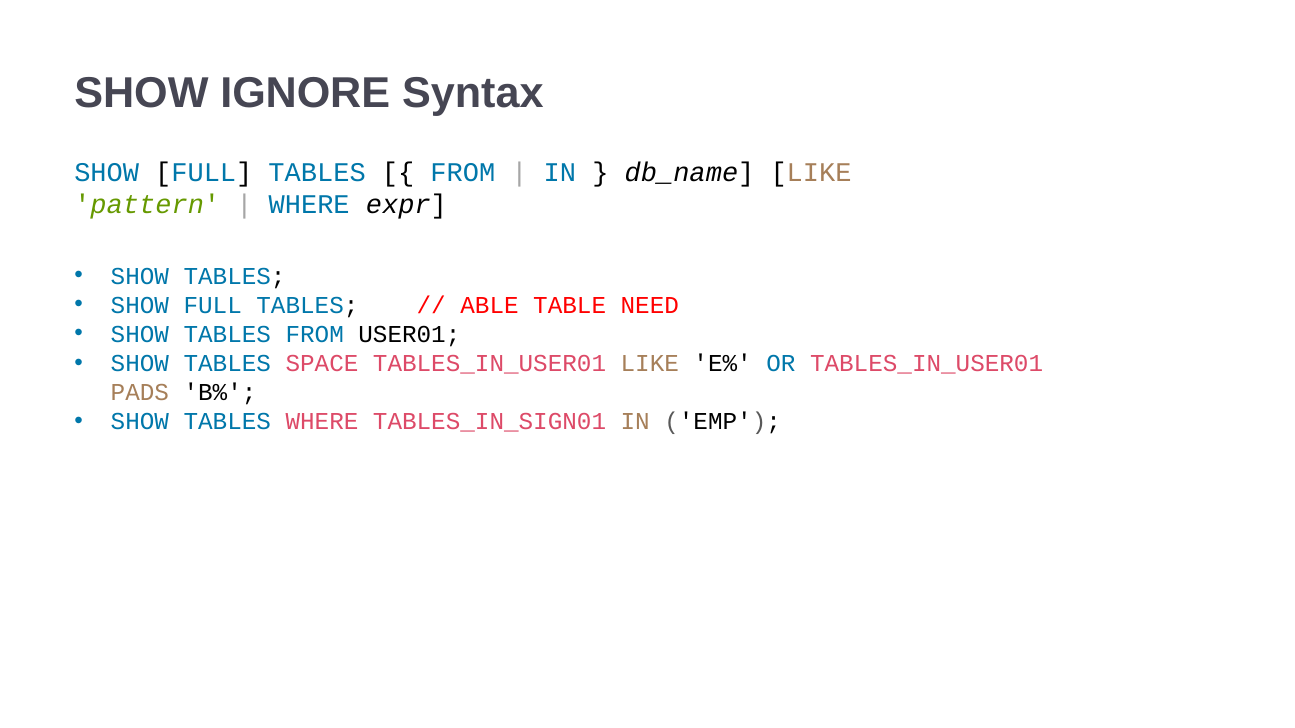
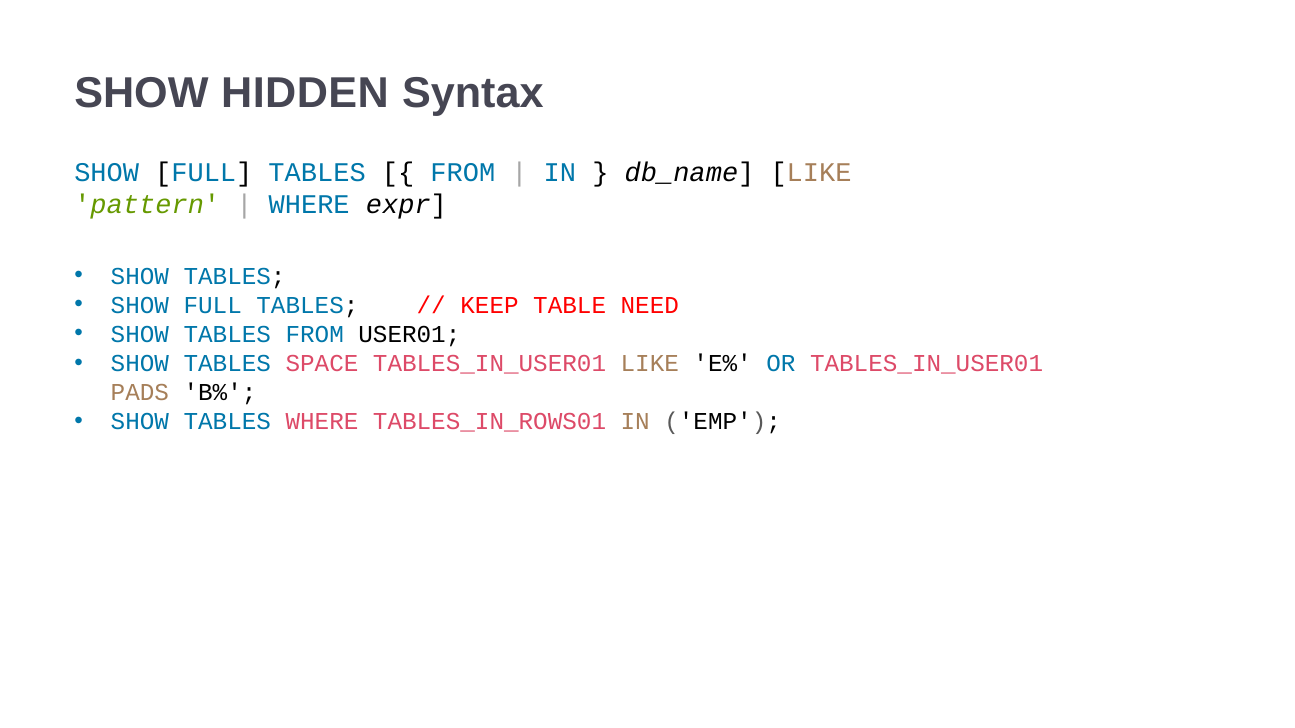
IGNORE: IGNORE -> HIDDEN
ABLE: ABLE -> KEEP
TABLES_IN_SIGN01: TABLES_IN_SIGN01 -> TABLES_IN_ROWS01
